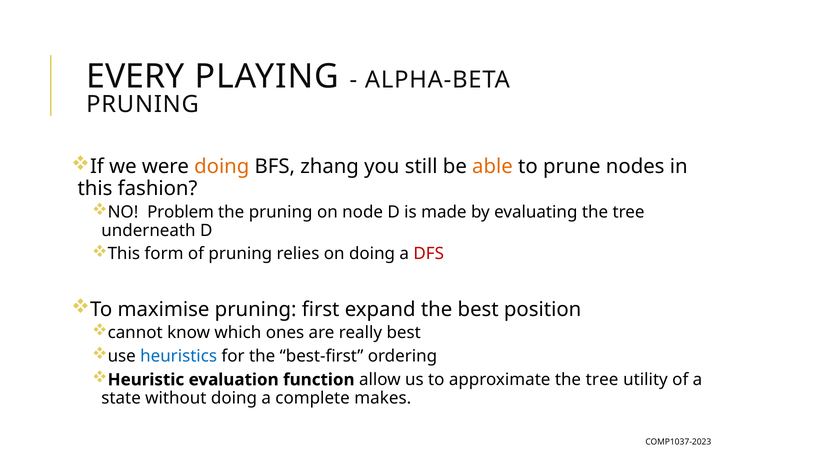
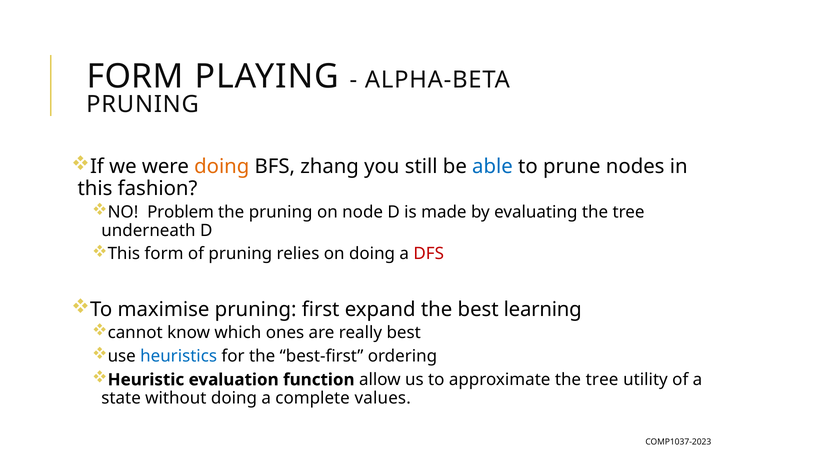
EVERY at (135, 76): EVERY -> FORM
able colour: orange -> blue
position: position -> learning
makes: makes -> values
